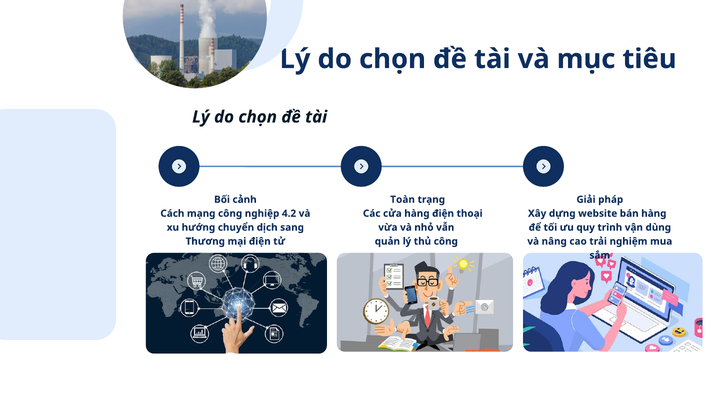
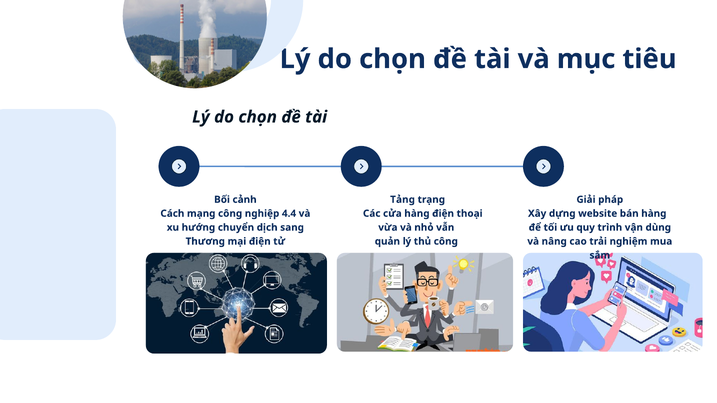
Toàn: Toàn -> Tảng
4.2: 4.2 -> 4.4
